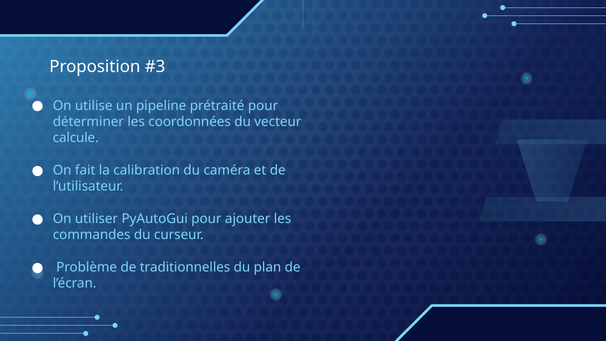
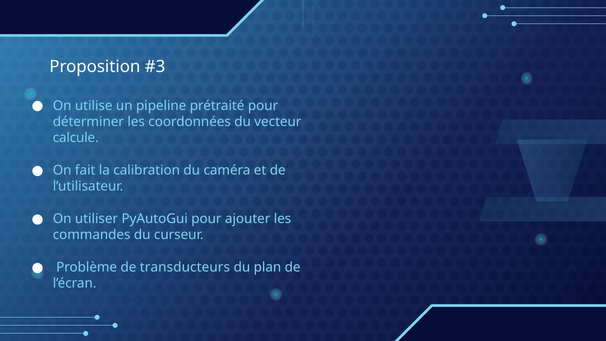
traditionnelles: traditionnelles -> transducteurs
